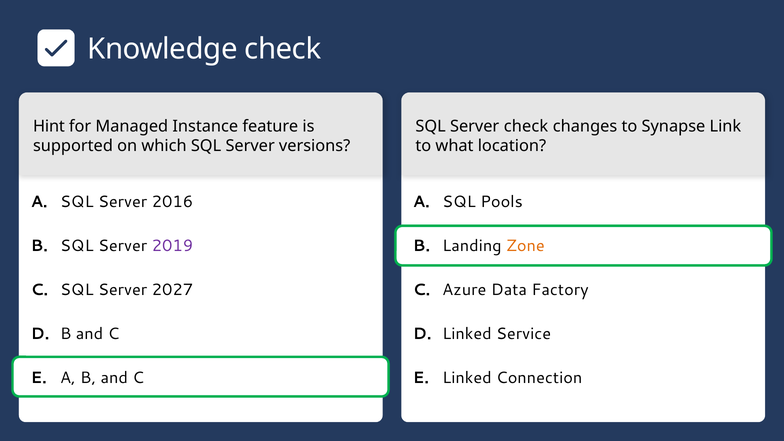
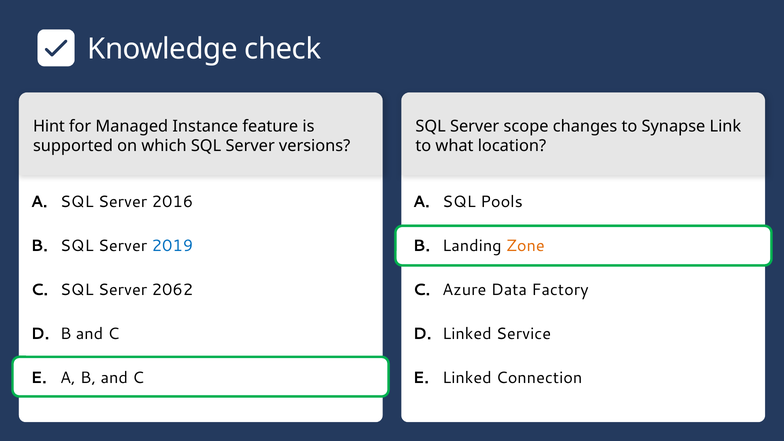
Server check: check -> scope
2019 colour: purple -> blue
2027: 2027 -> 2062
